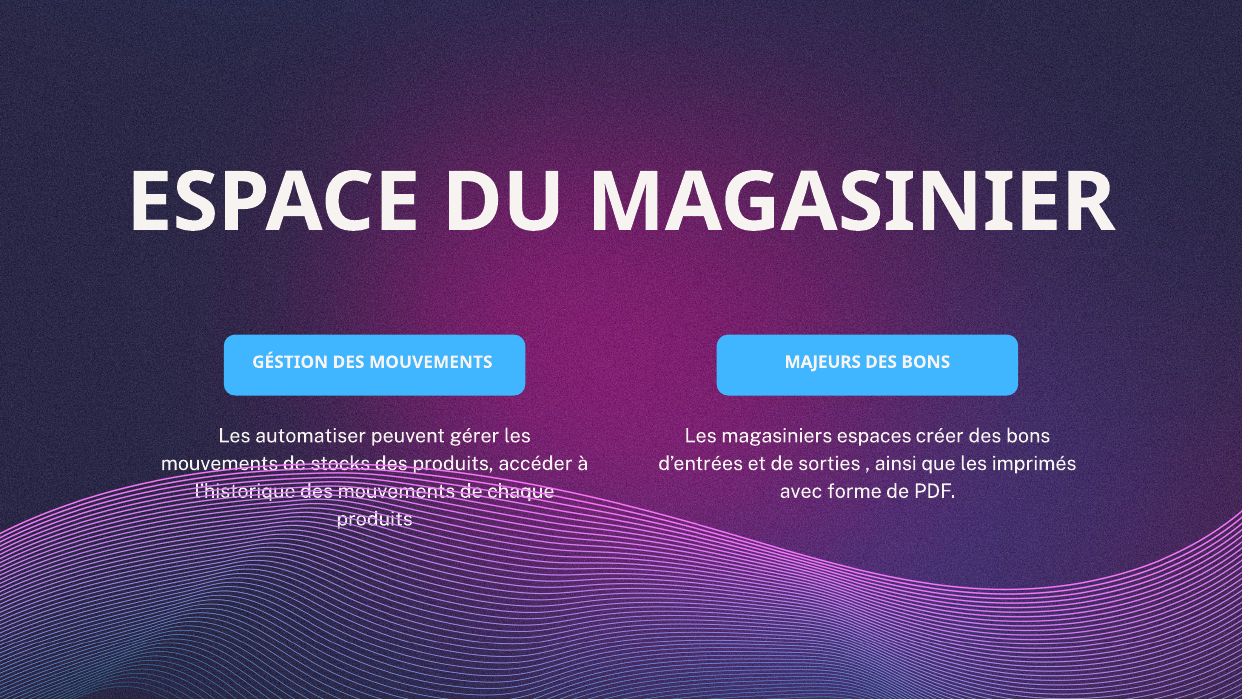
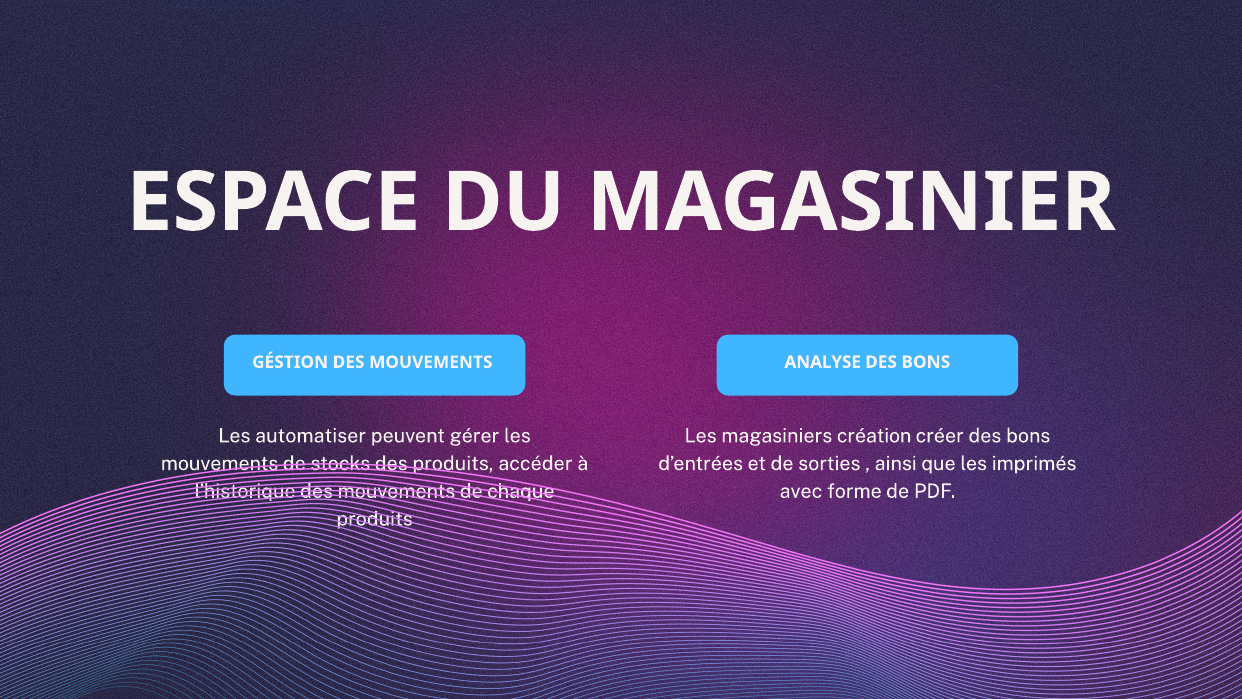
MAJEURS: MAJEURS -> ANALYSE
espaces: espaces -> création
